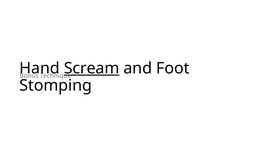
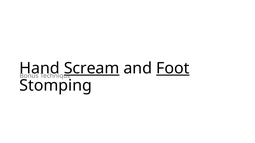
Foot underline: none -> present
